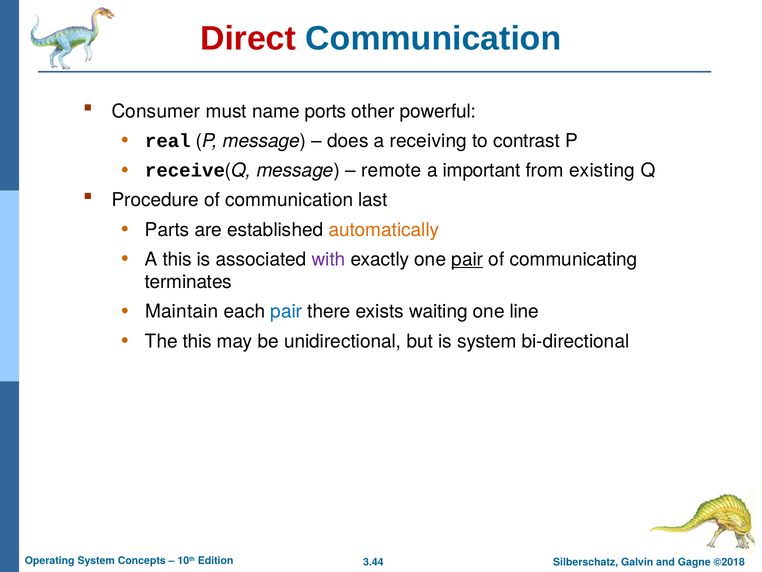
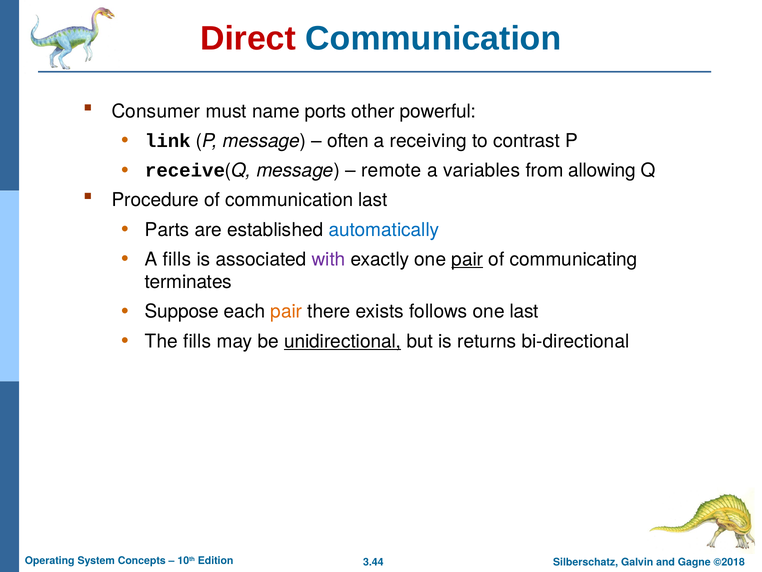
real: real -> link
does: does -> often
important: important -> variables
existing: existing -> allowing
automatically colour: orange -> blue
A this: this -> fills
Maintain: Maintain -> Suppose
pair at (286, 311) colour: blue -> orange
waiting: waiting -> follows
one line: line -> last
The this: this -> fills
unidirectional underline: none -> present
is system: system -> returns
